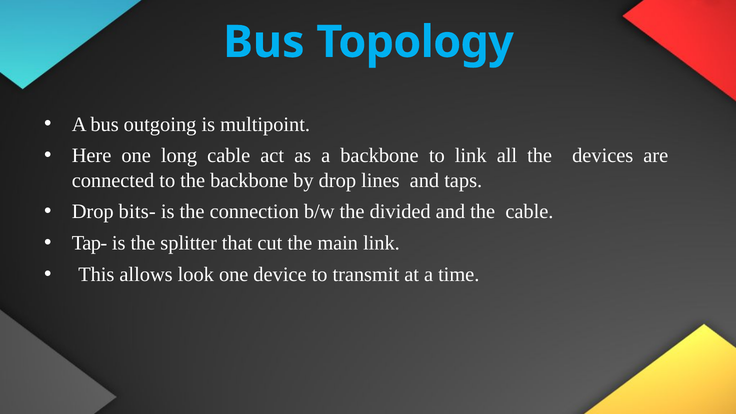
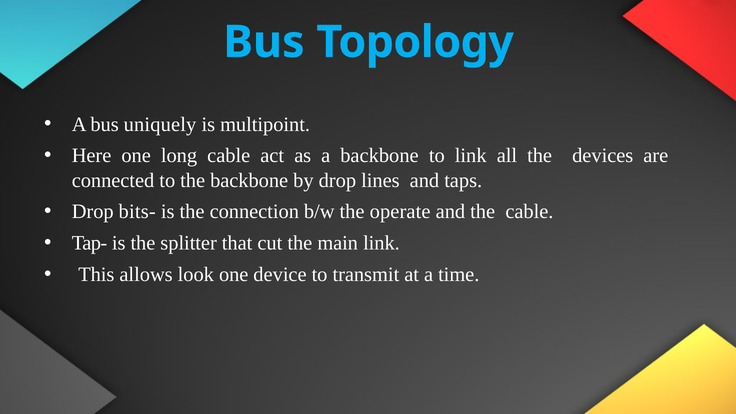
outgoing: outgoing -> uniquely
divided: divided -> operate
